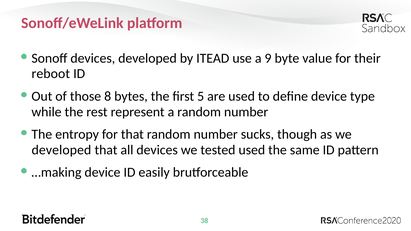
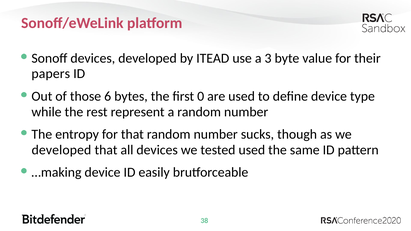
9: 9 -> 3
reboot: reboot -> papers
8: 8 -> 6
5: 5 -> 0
